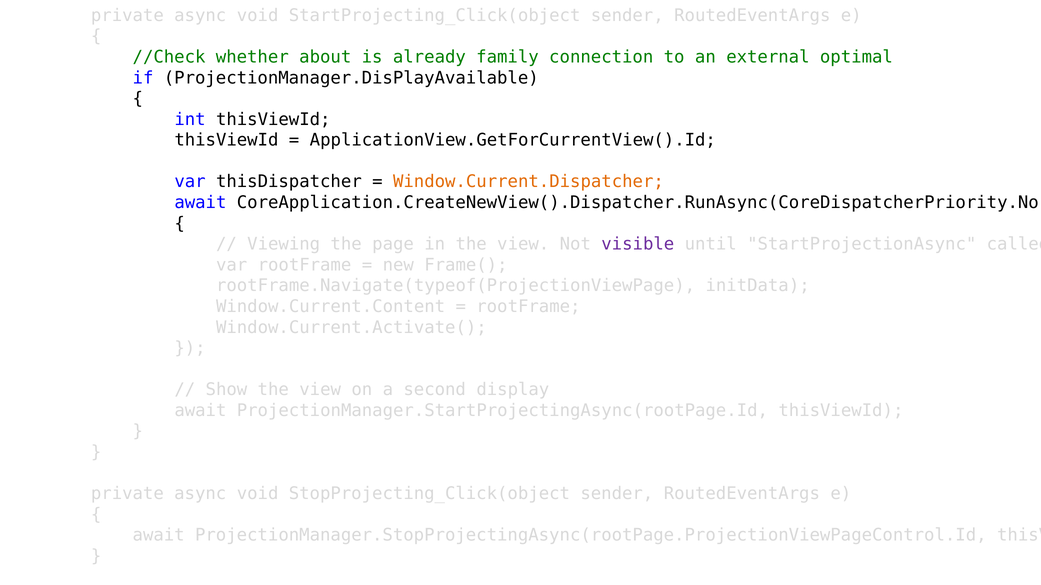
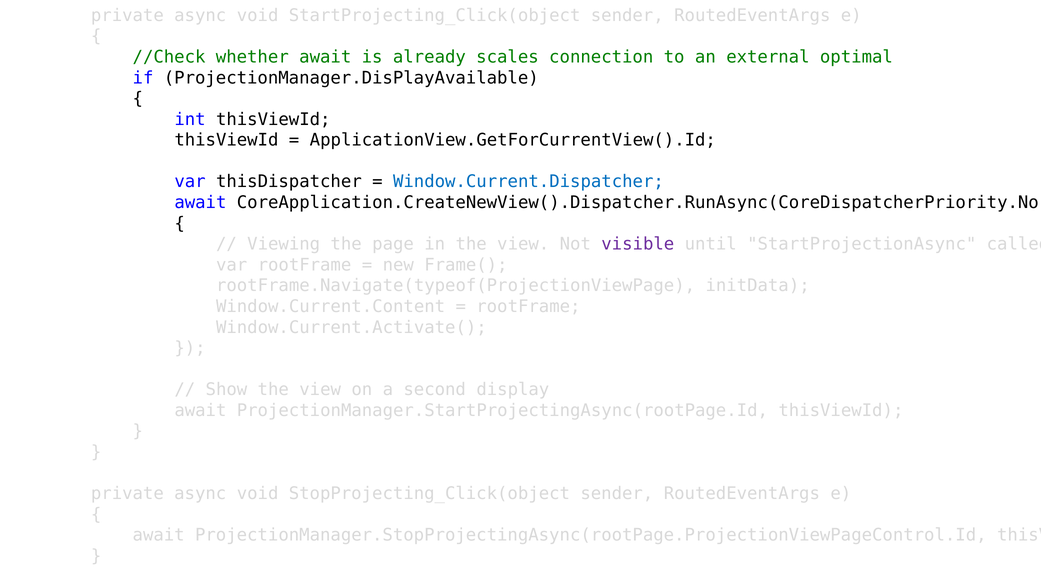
whether about: about -> await
family: family -> scales
Window.Current.Dispatcher colour: orange -> blue
